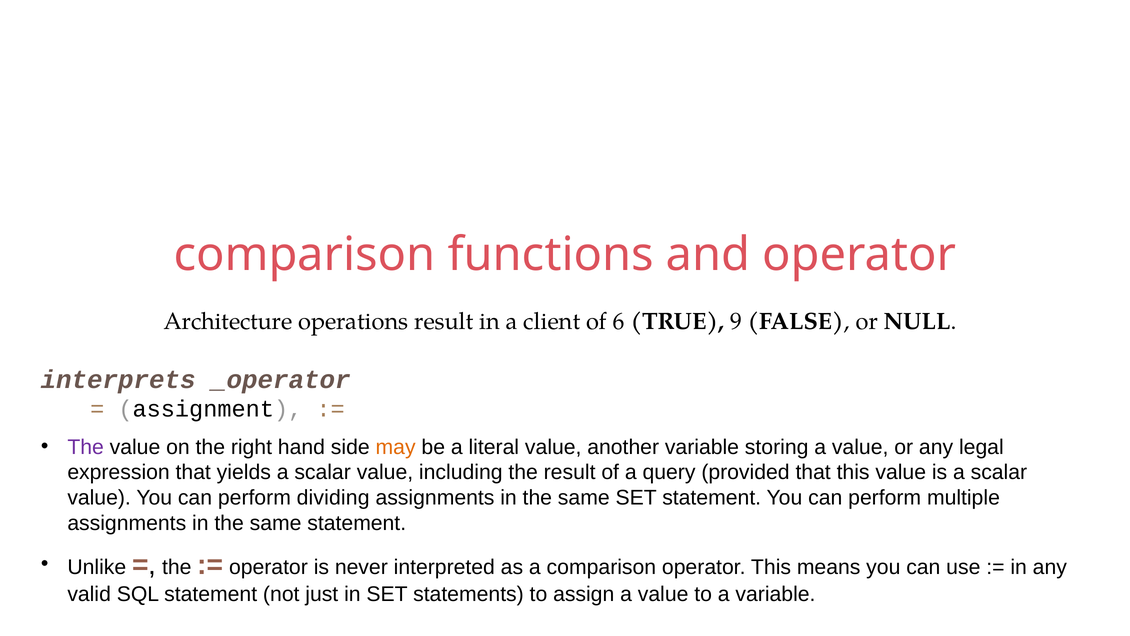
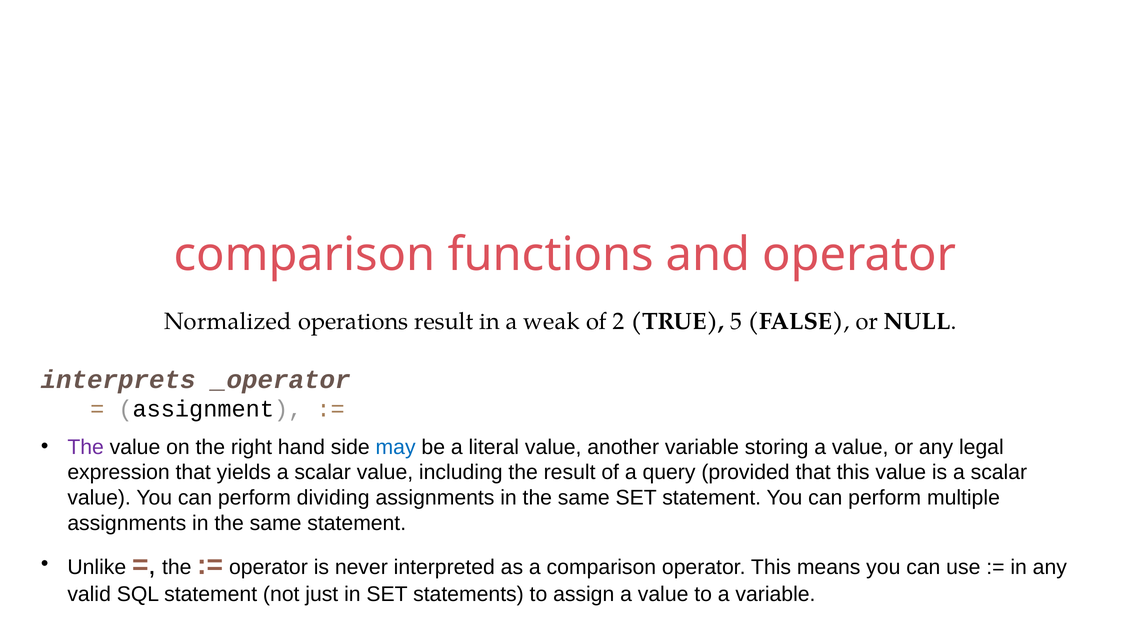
Architecture: Architecture -> Normalized
client: client -> weak
6: 6 -> 2
9: 9 -> 5
may colour: orange -> blue
